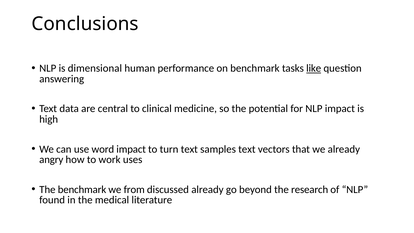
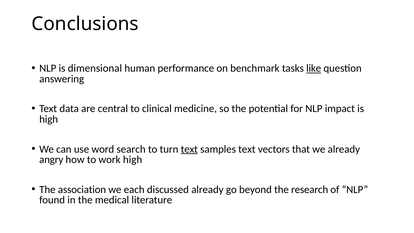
word impact: impact -> search
text at (189, 149) underline: none -> present
work uses: uses -> high
The benchmark: benchmark -> association
from: from -> each
